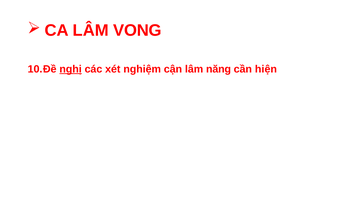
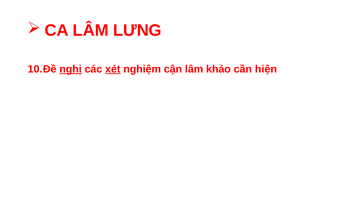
VONG: VONG -> LƯNG
xét underline: none -> present
năng: năng -> khảo
